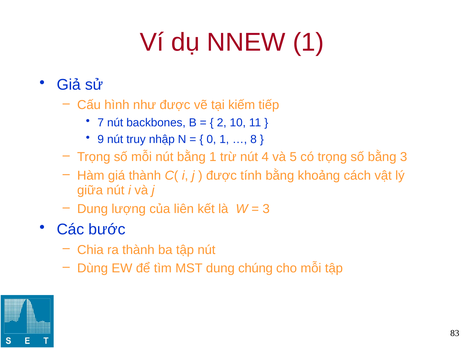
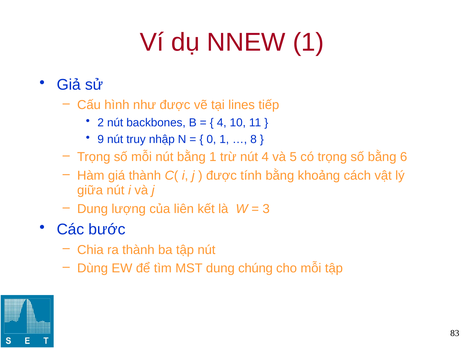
kiếm: kiếm -> lines
7: 7 -> 2
2 at (222, 123): 2 -> 4
bằng 3: 3 -> 6
